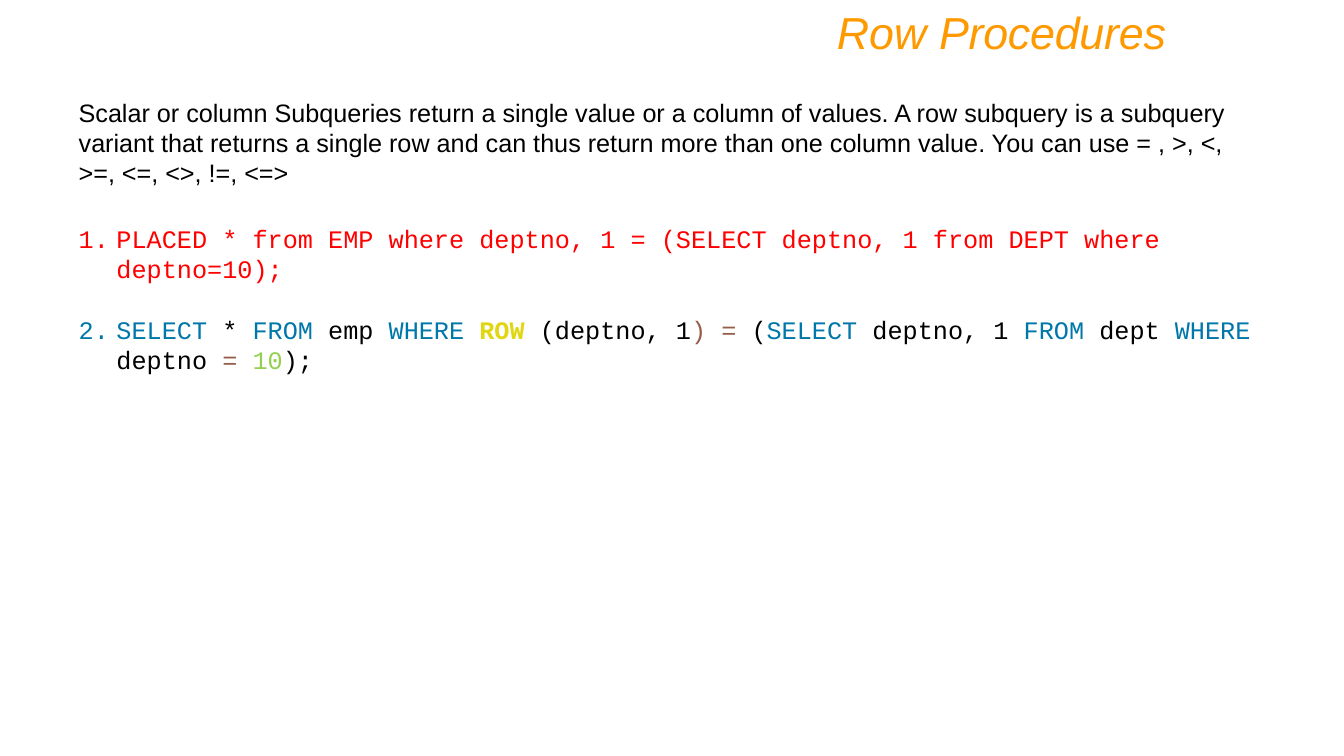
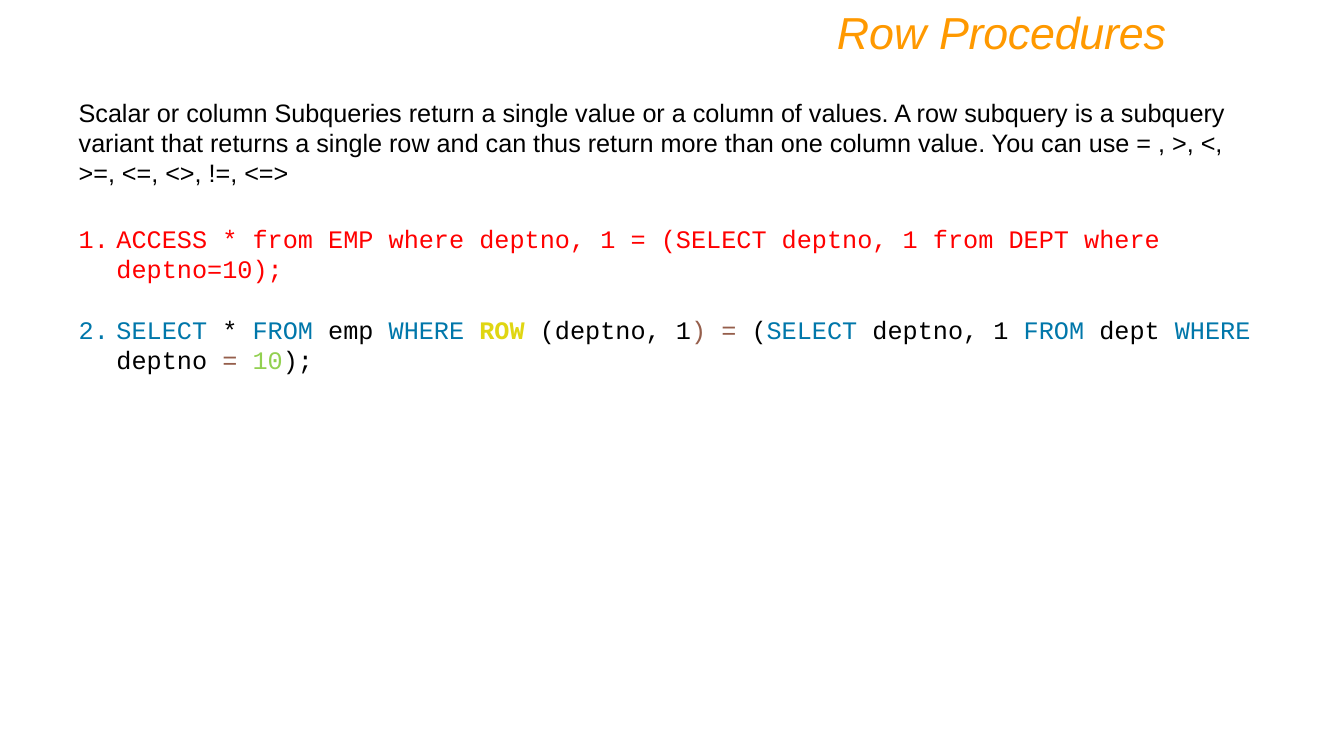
PLACED: PLACED -> ACCESS
